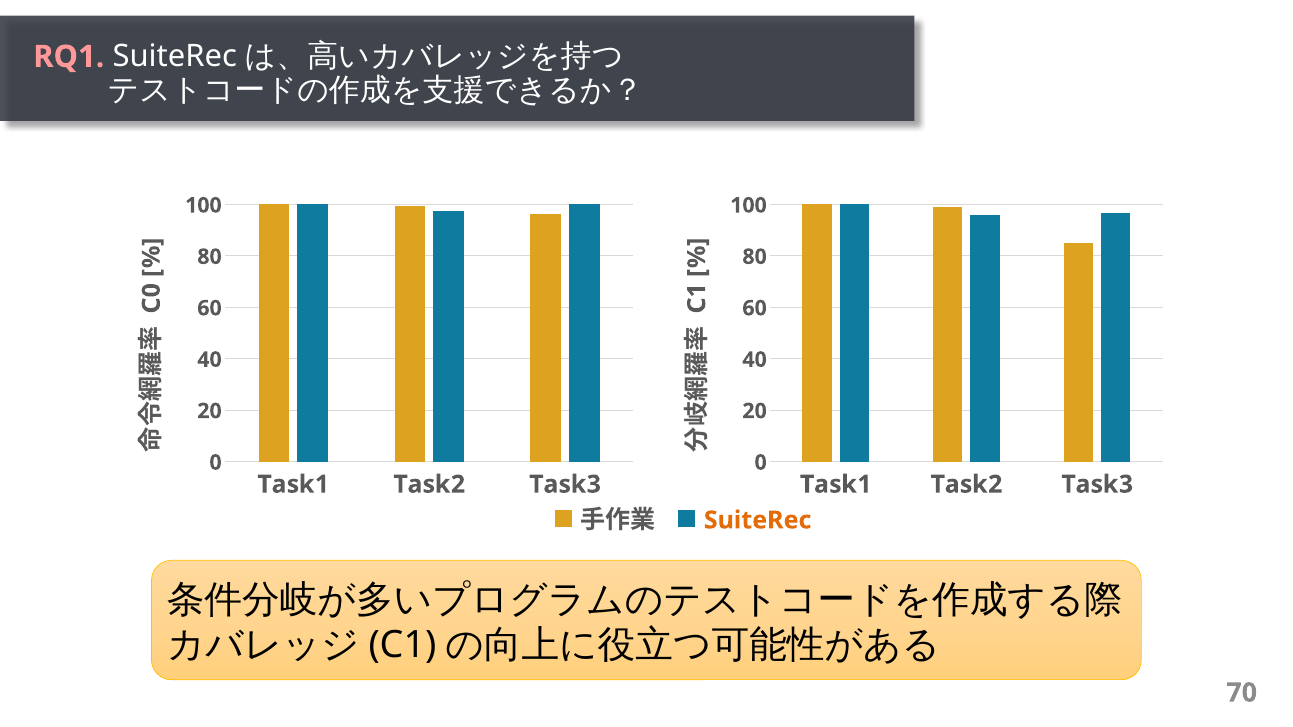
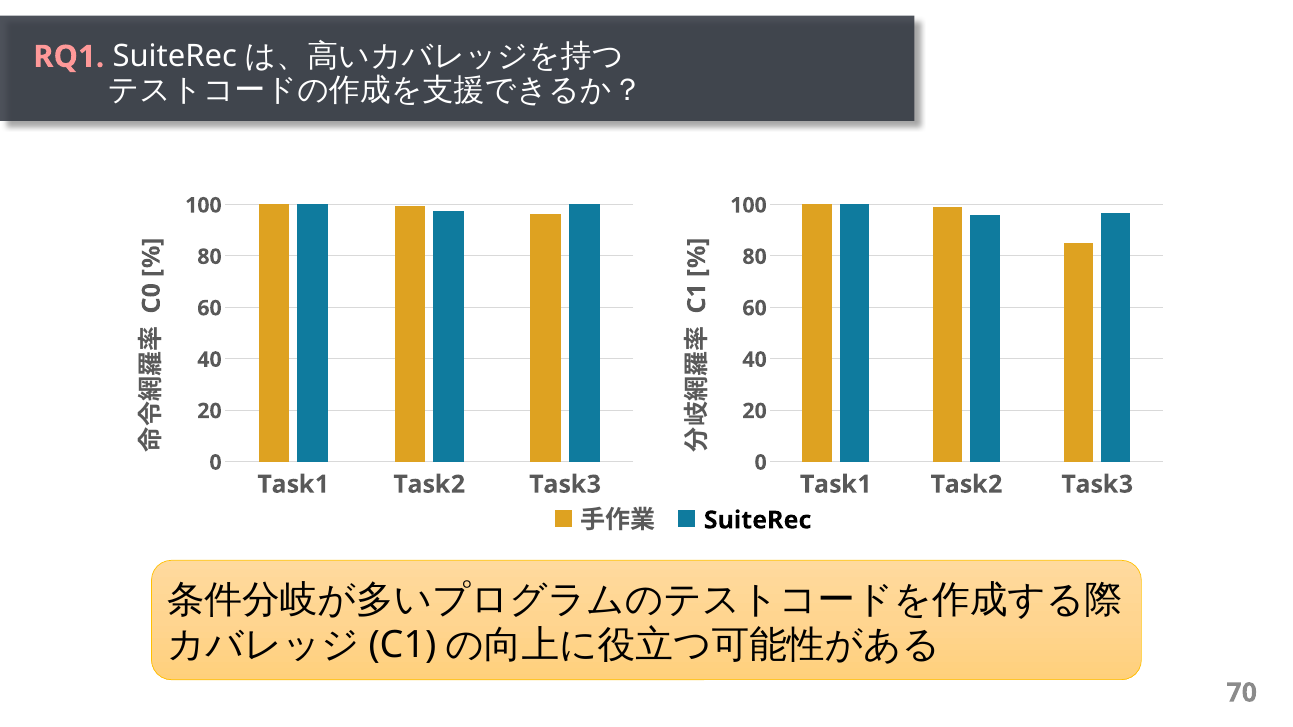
SuiteRec at (758, 520) colour: orange -> black
